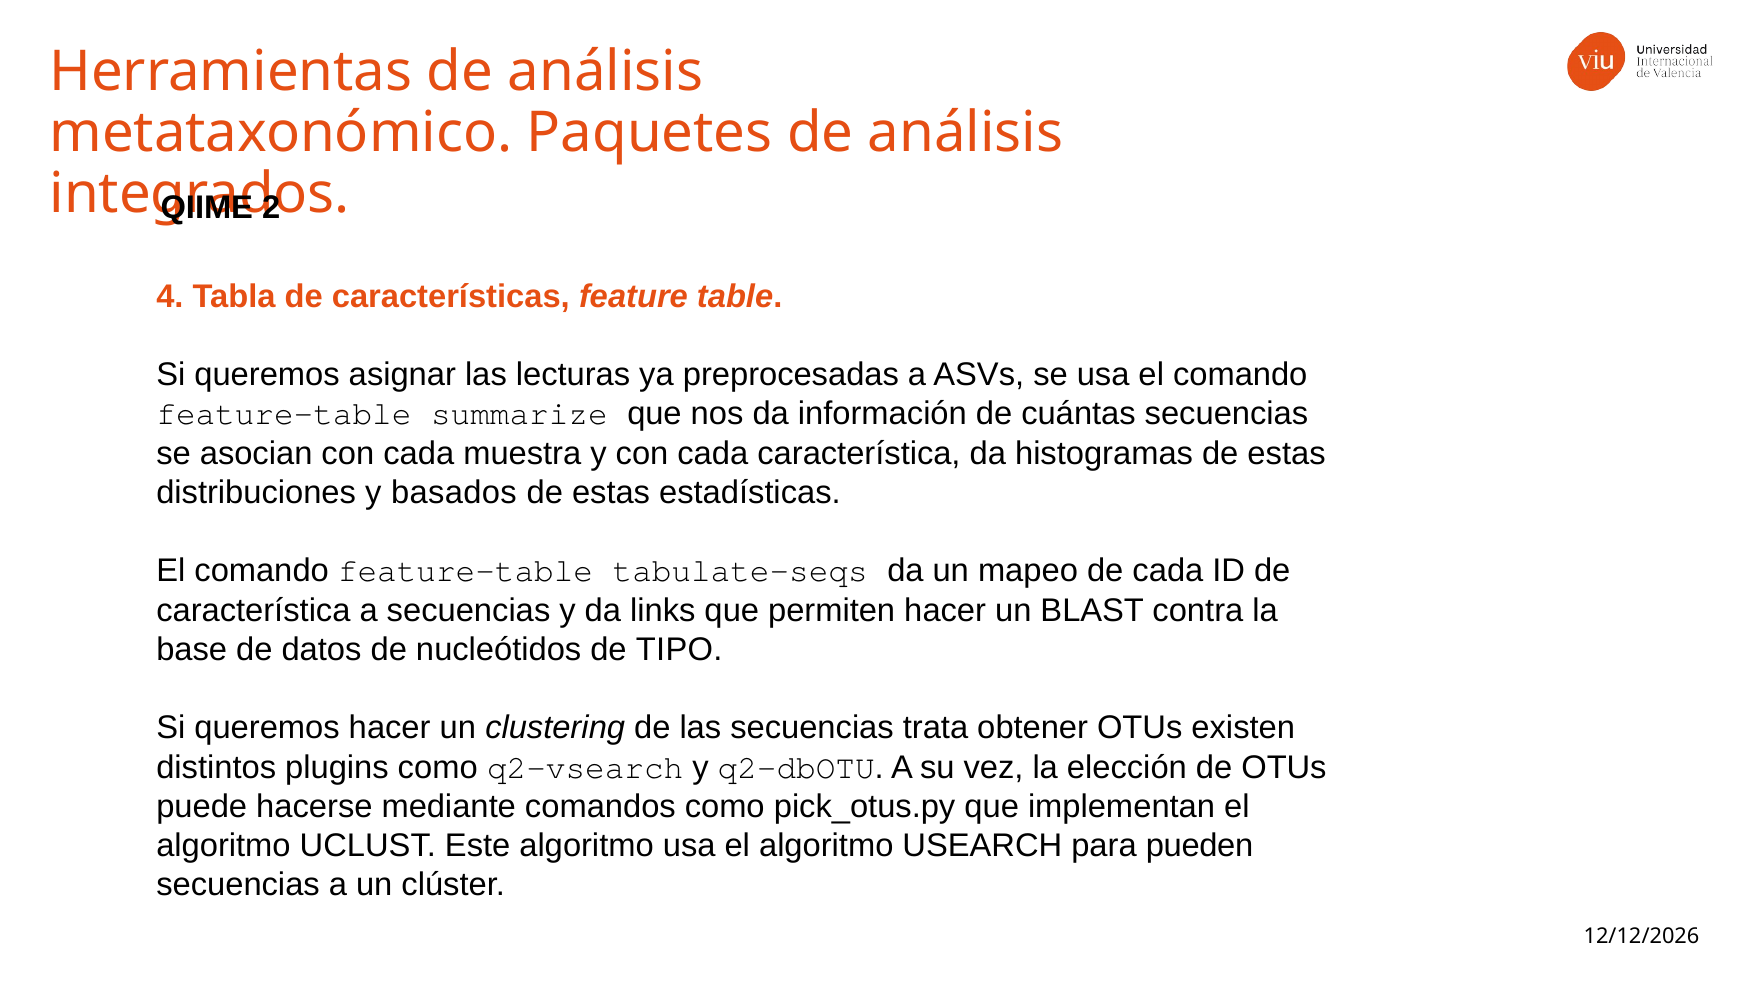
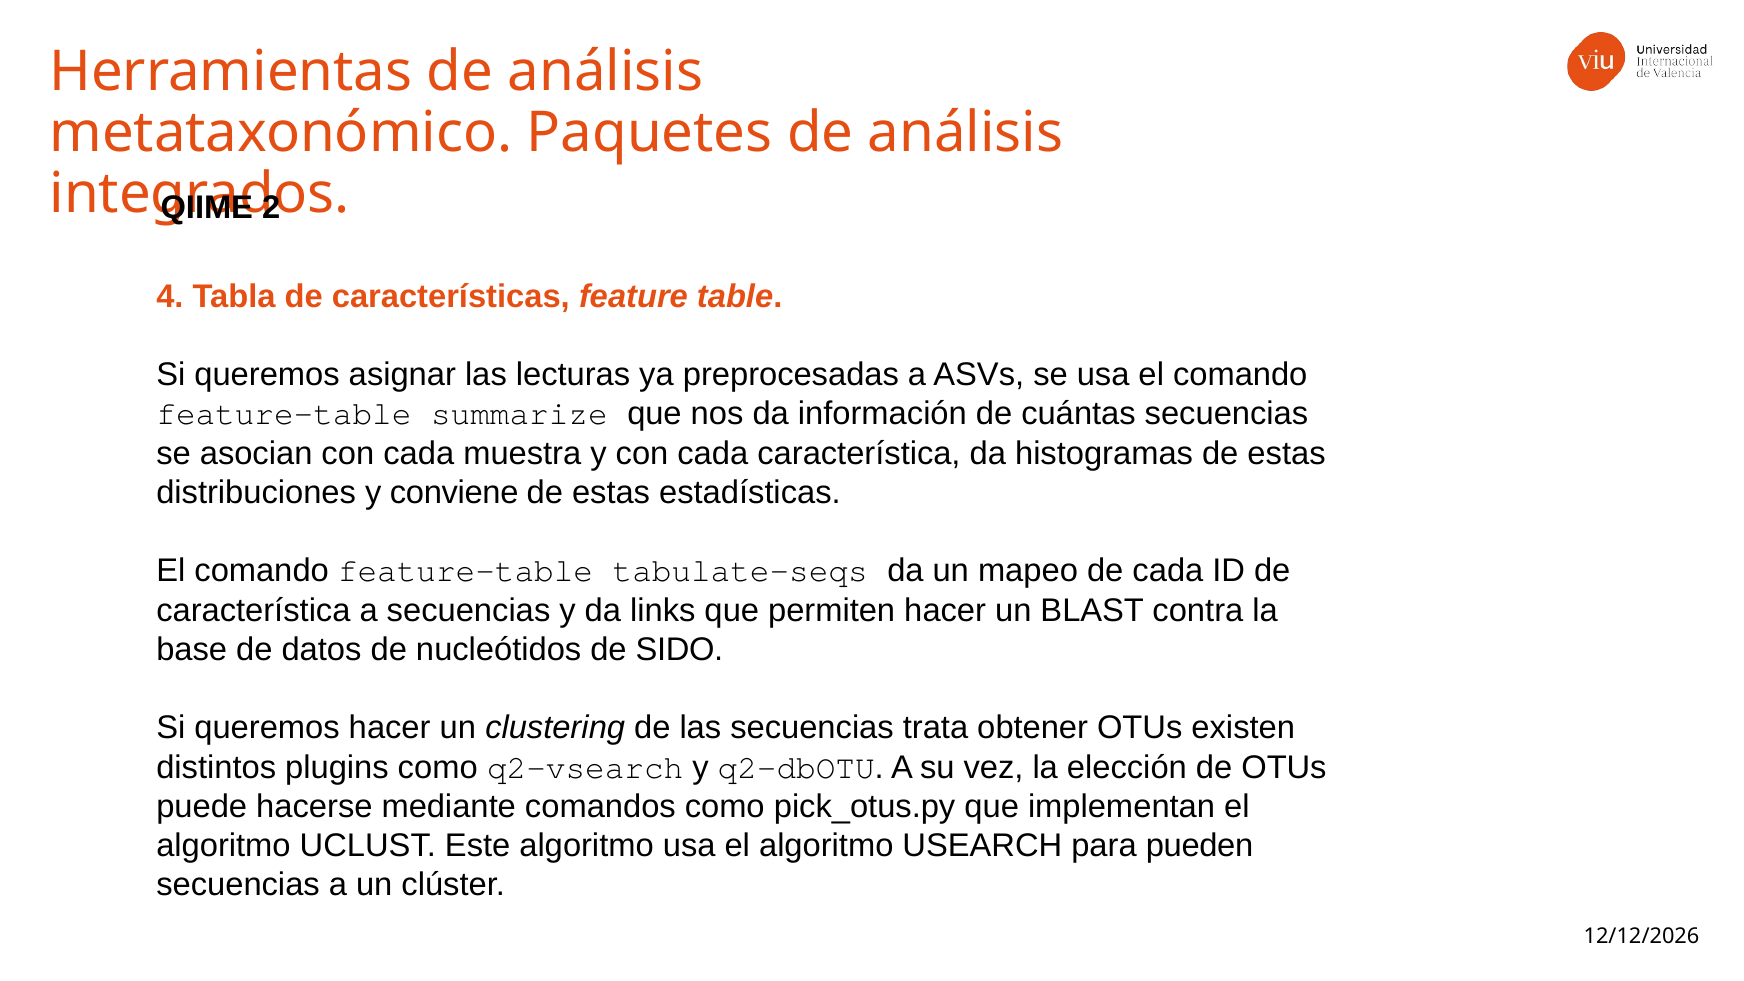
basados: basados -> conviene
TIPO: TIPO -> SIDO
